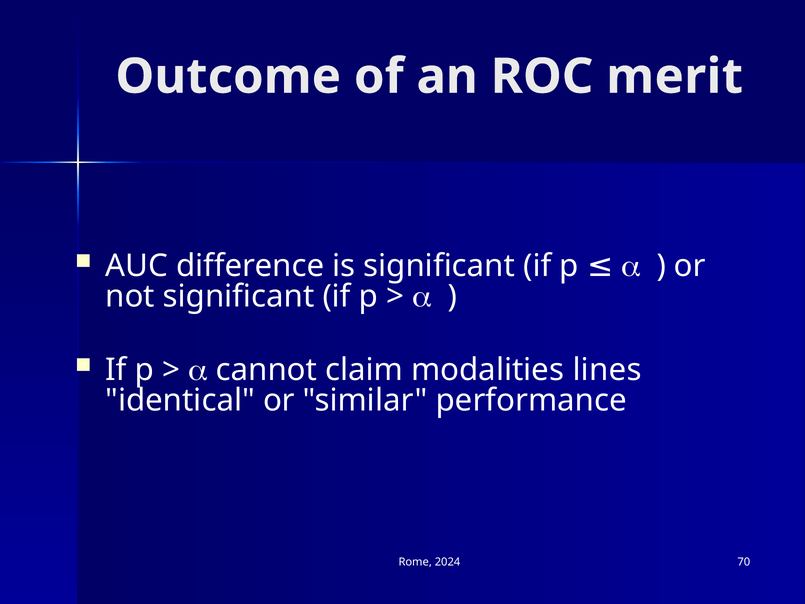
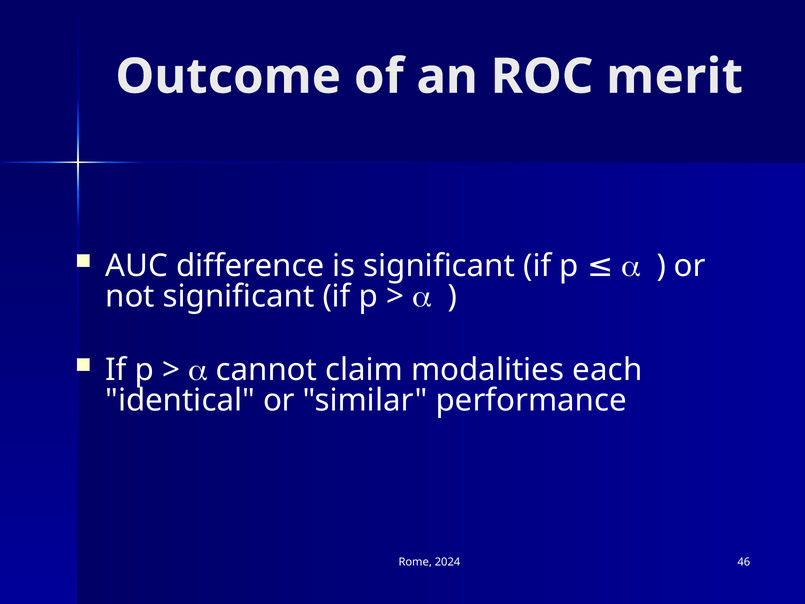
lines: lines -> each
70: 70 -> 46
